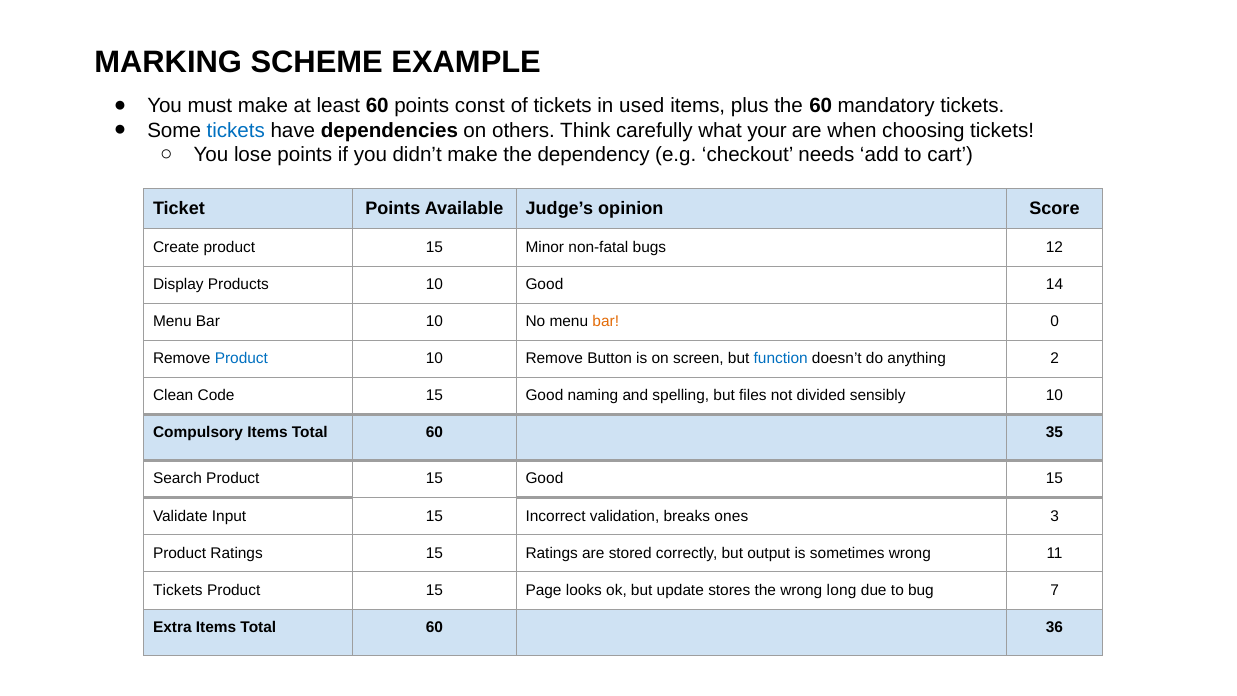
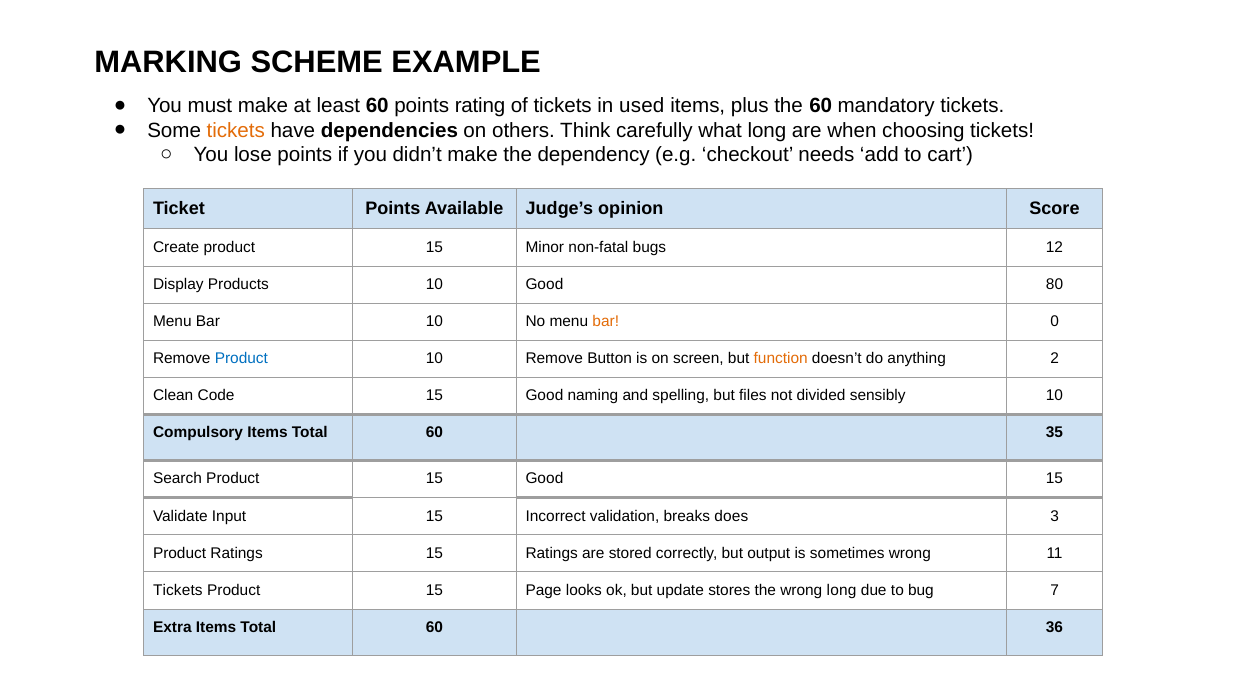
const: const -> rating
tickets at (236, 130) colour: blue -> orange
what your: your -> long
14: 14 -> 80
function colour: blue -> orange
ones: ones -> does
